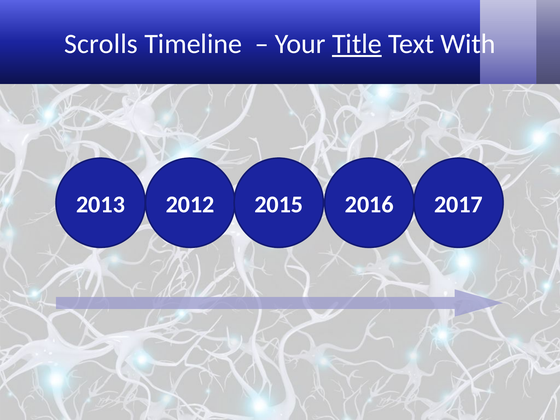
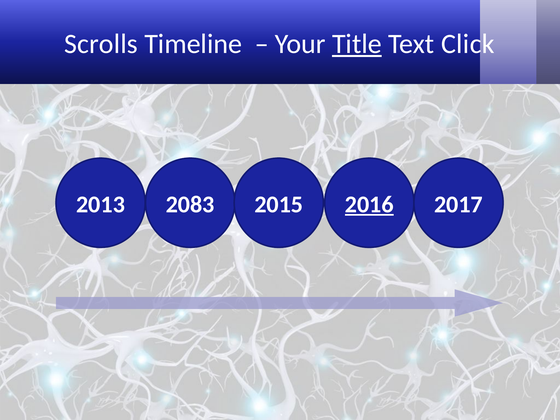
With: With -> Click
2012: 2012 -> 2083
2016 underline: none -> present
